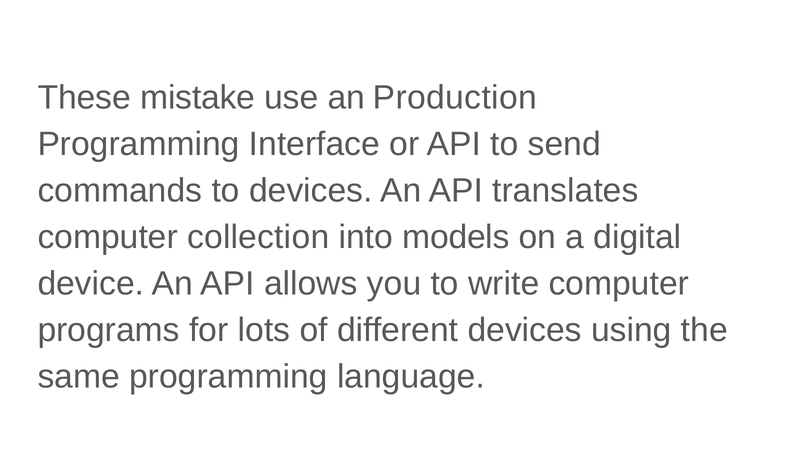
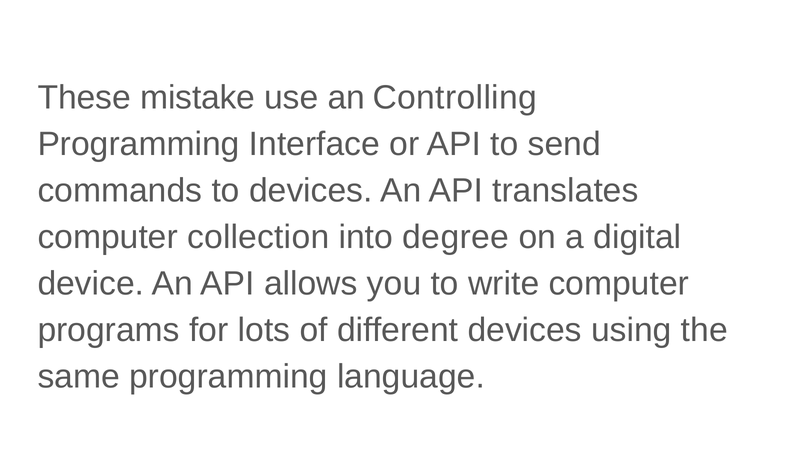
Production: Production -> Controlling
models: models -> degree
